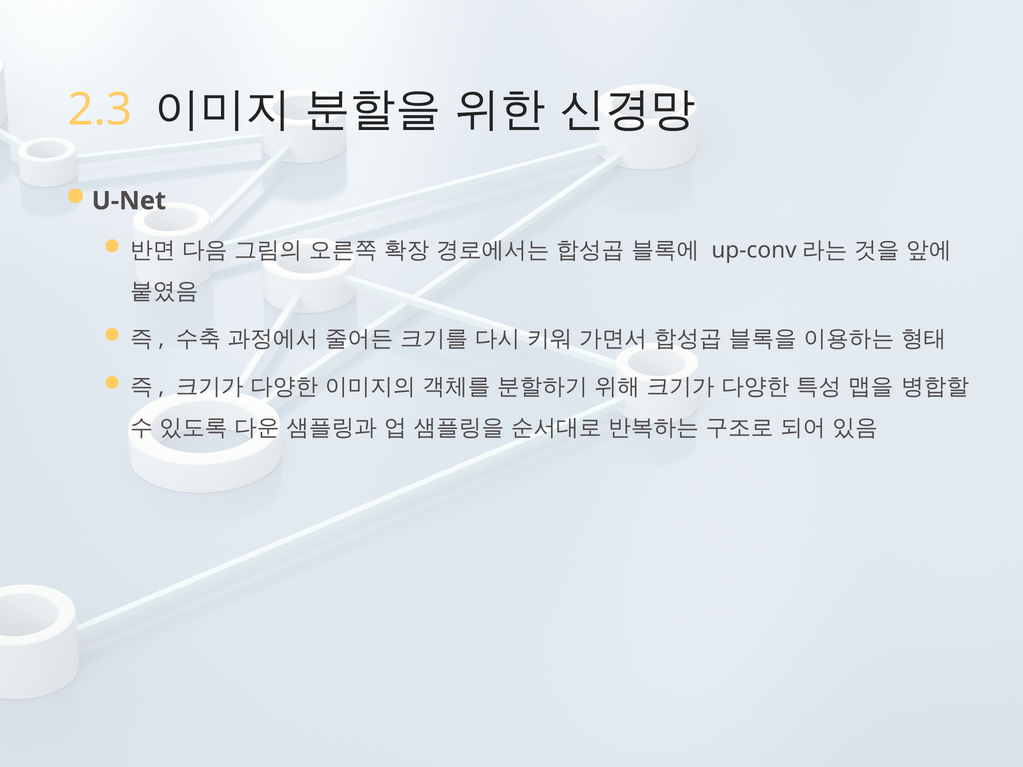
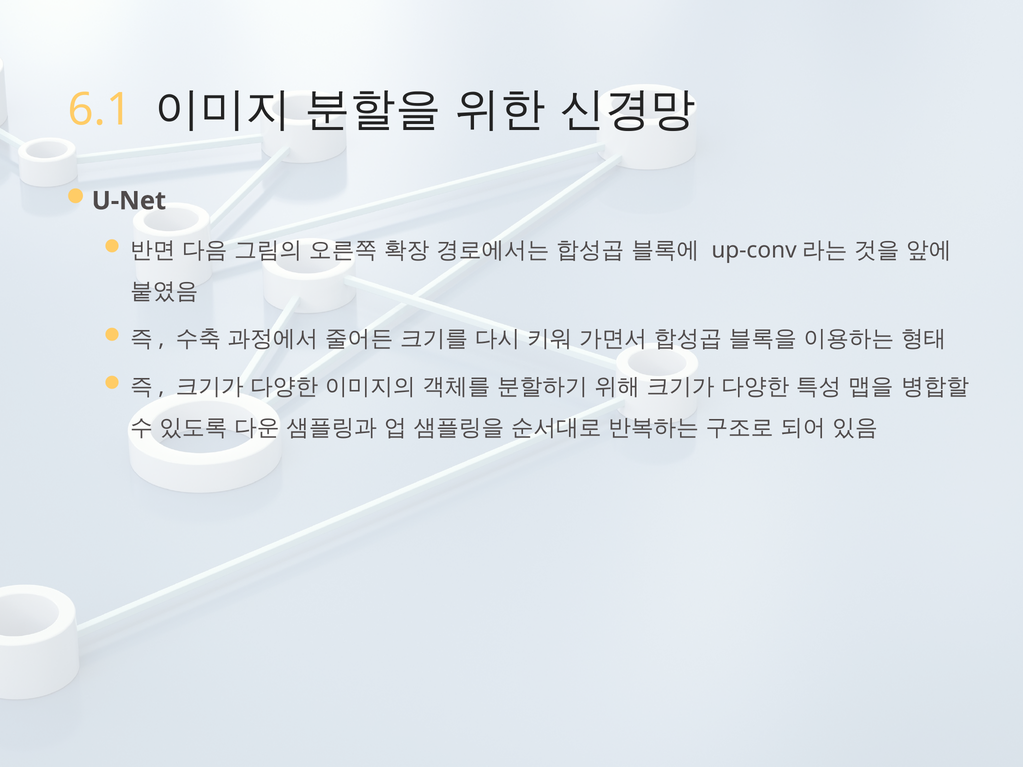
2.3: 2.3 -> 6.1
